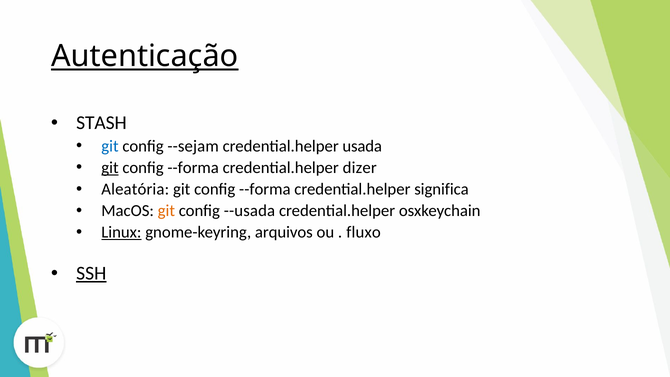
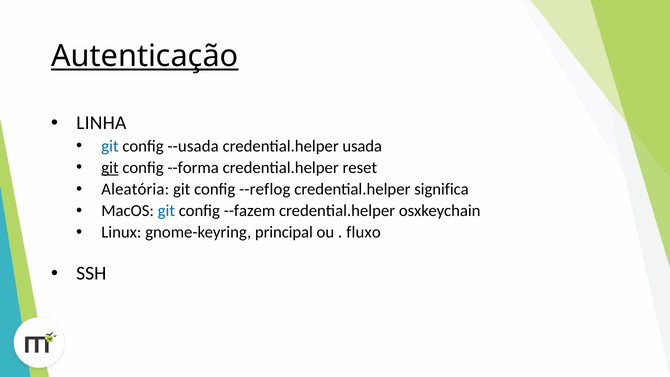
STASH: STASH -> LINHA
--sejam: --sejam -> --usada
dizer: dizer -> reset
--forma at (265, 189): --forma -> --reflog
git at (166, 211) colour: orange -> blue
--usada: --usada -> --fazem
Linux underline: present -> none
arquivos: arquivos -> principal
SSH underline: present -> none
